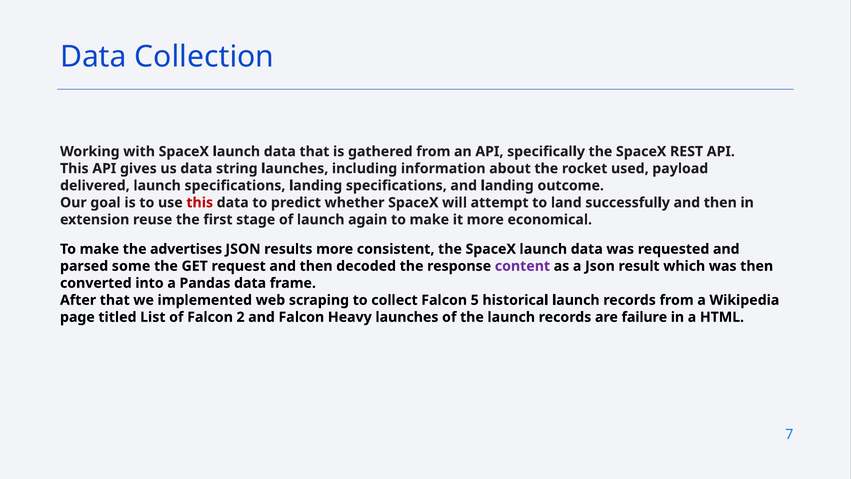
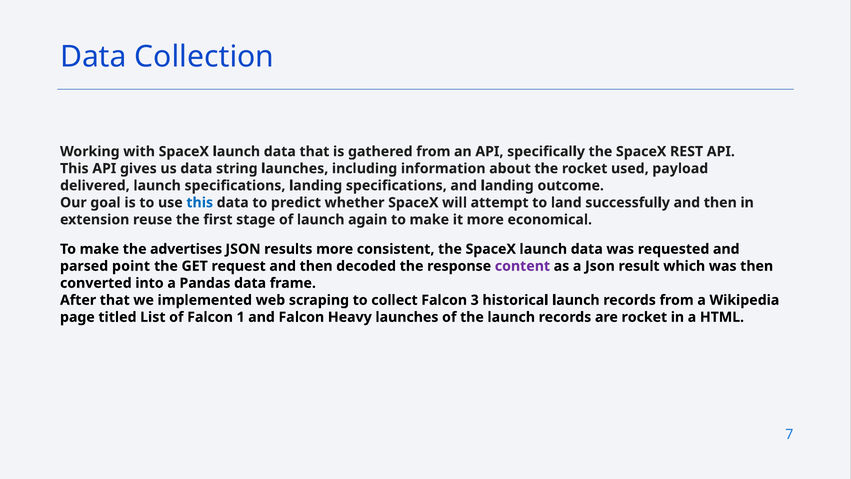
this at (200, 202) colour: red -> blue
some: some -> point
5: 5 -> 3
2: 2 -> 1
are failure: failure -> rocket
